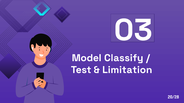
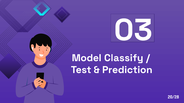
Limitation: Limitation -> Prediction
